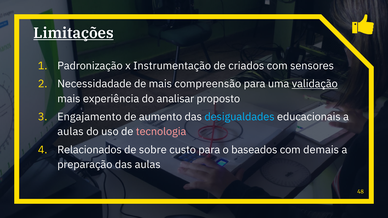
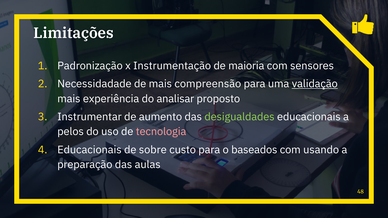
Limitações underline: present -> none
criados: criados -> maioria
Engajamento: Engajamento -> Instrumentar
desigualdades colour: light blue -> light green
aulas at (70, 132): aulas -> pelos
Relacionados at (90, 150): Relacionados -> Educacionais
demais: demais -> usando
